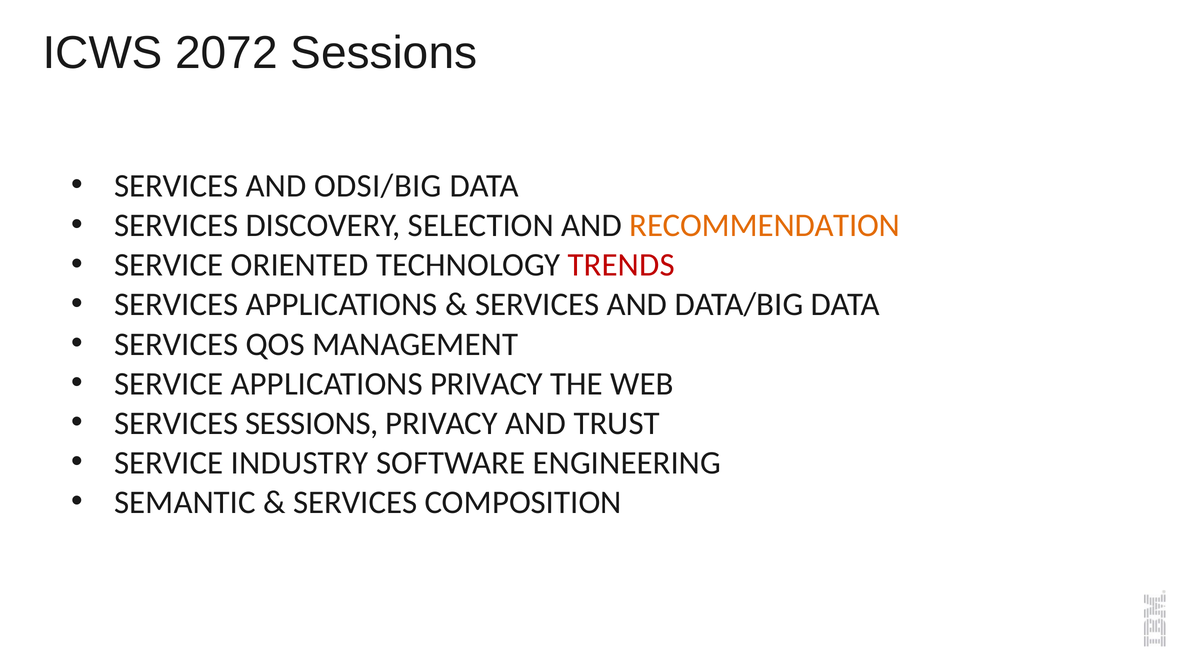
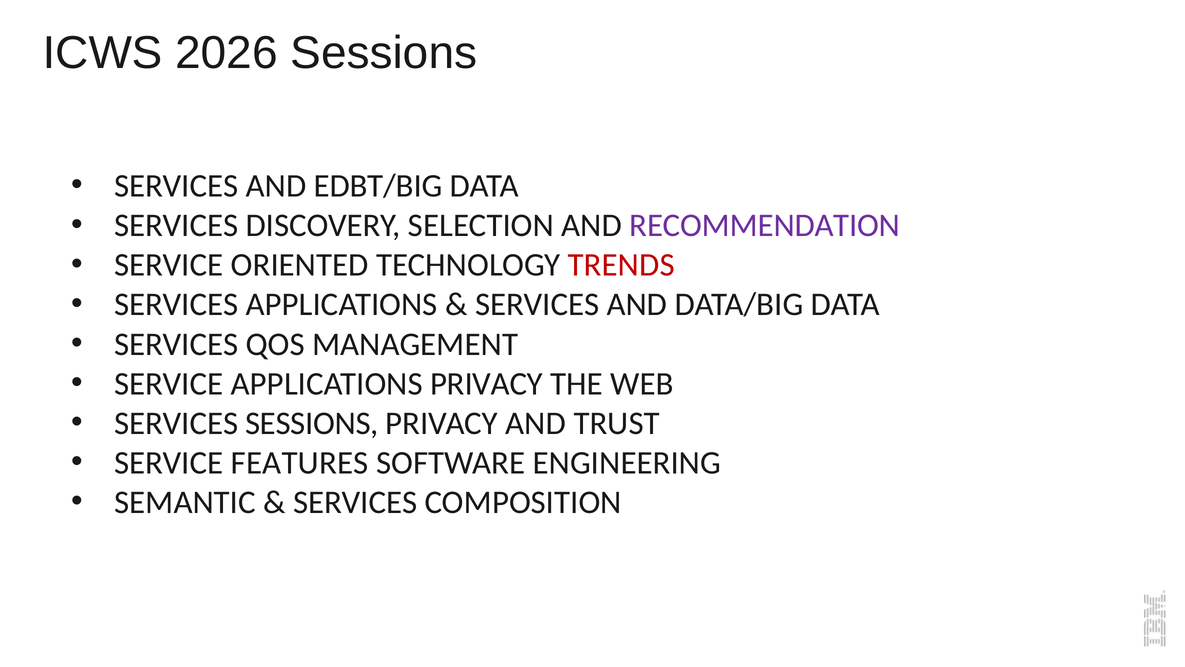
2072: 2072 -> 2026
ODSI/BIG: ODSI/BIG -> EDBT/BIG
RECOMMENDATION colour: orange -> purple
INDUSTRY: INDUSTRY -> FEATURES
